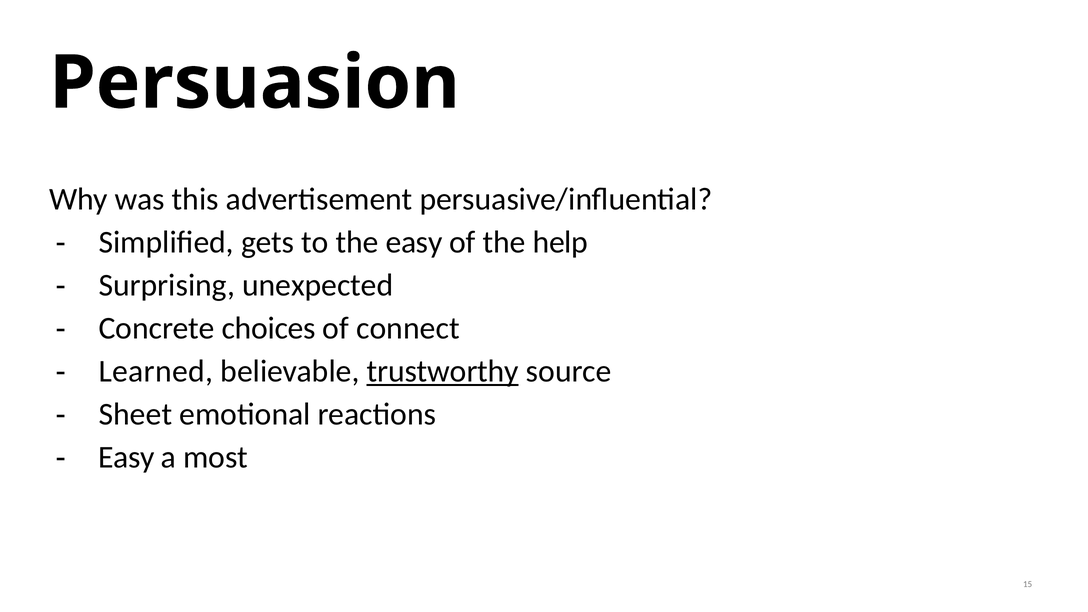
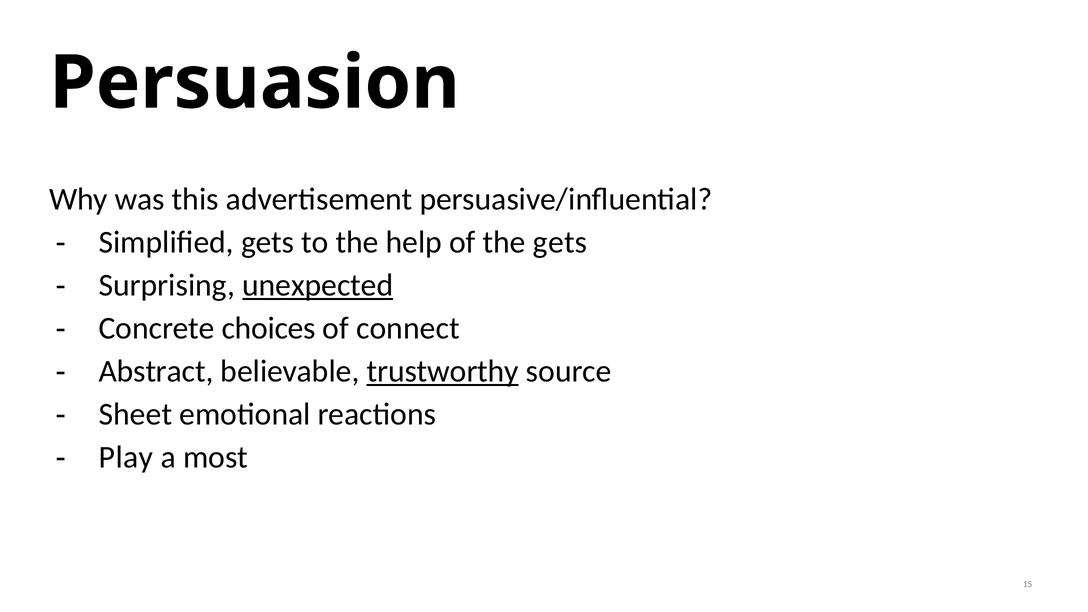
the easy: easy -> help
the help: help -> gets
unexpected underline: none -> present
Learned: Learned -> Abstract
Easy at (126, 457): Easy -> Play
